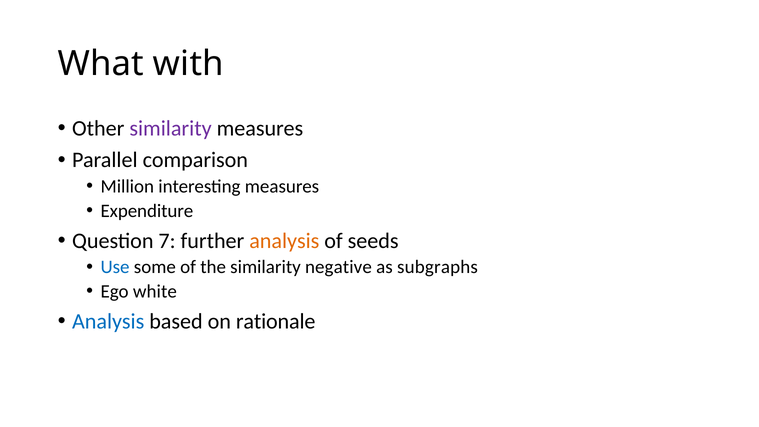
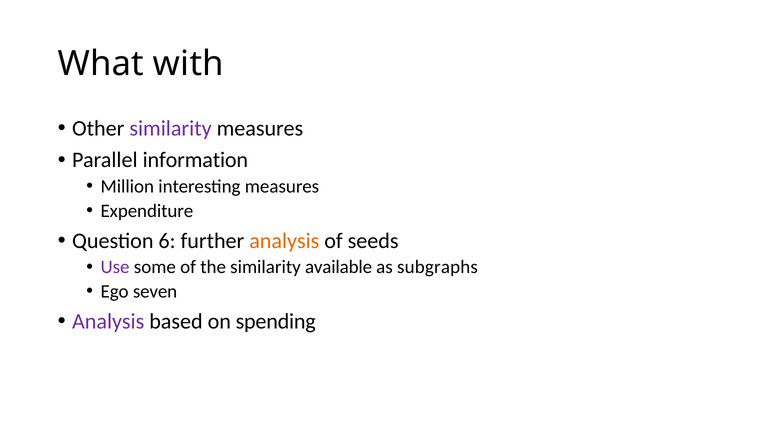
comparison: comparison -> information
7: 7 -> 6
Use colour: blue -> purple
negative: negative -> available
white: white -> seven
Analysis at (108, 322) colour: blue -> purple
rationale: rationale -> spending
